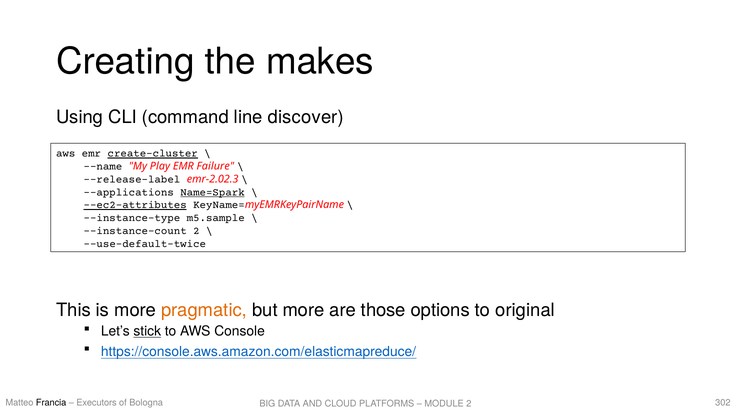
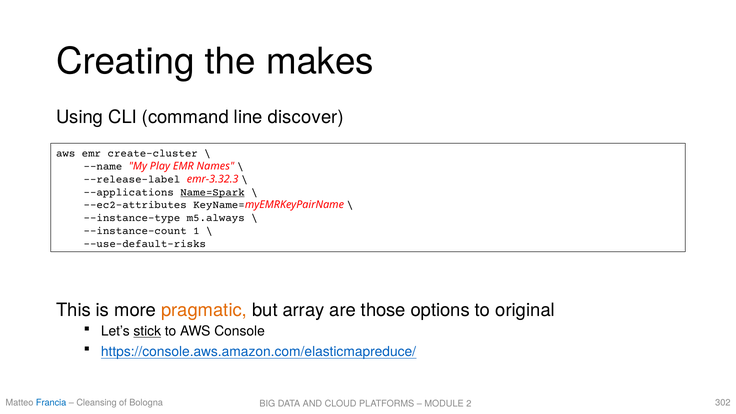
create-cluster underline: present -> none
Failure: Failure -> Names
emr-2.02.3: emr-2.02.3 -> emr-3.32.3
--ec2-attributes underline: present -> none
m5.sample: m5.sample -> m5.always
--instance-count 2: 2 -> 1
--use-default-twice: --use-default-twice -> --use-default-risks
but more: more -> array
Francia colour: black -> blue
Executors: Executors -> Cleansing
